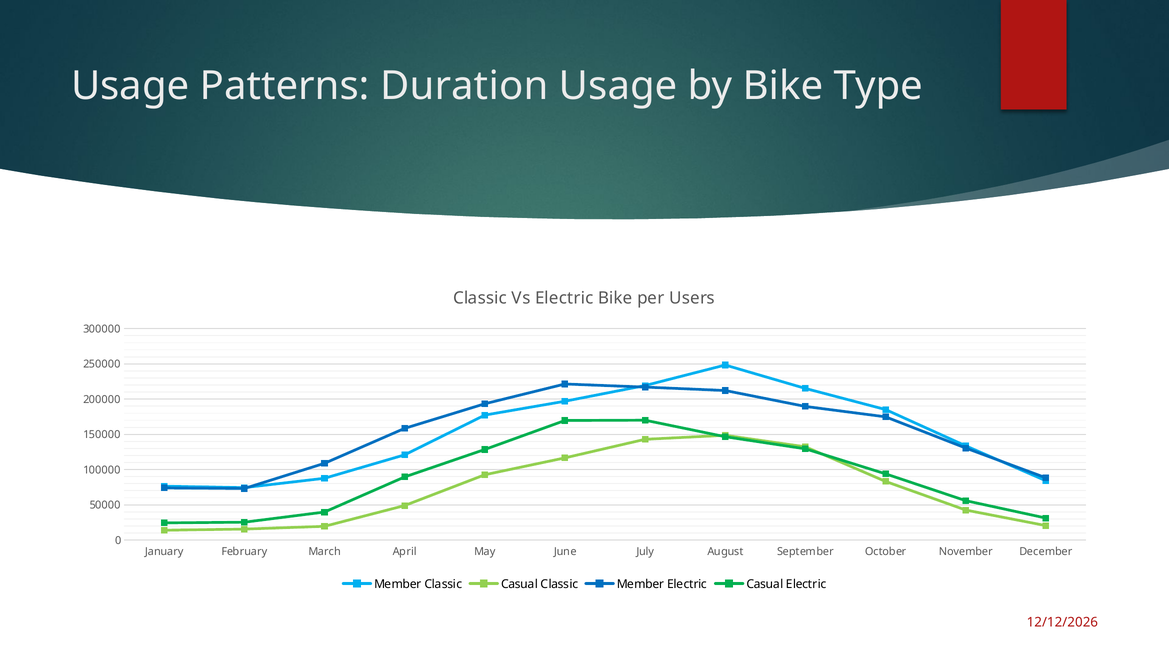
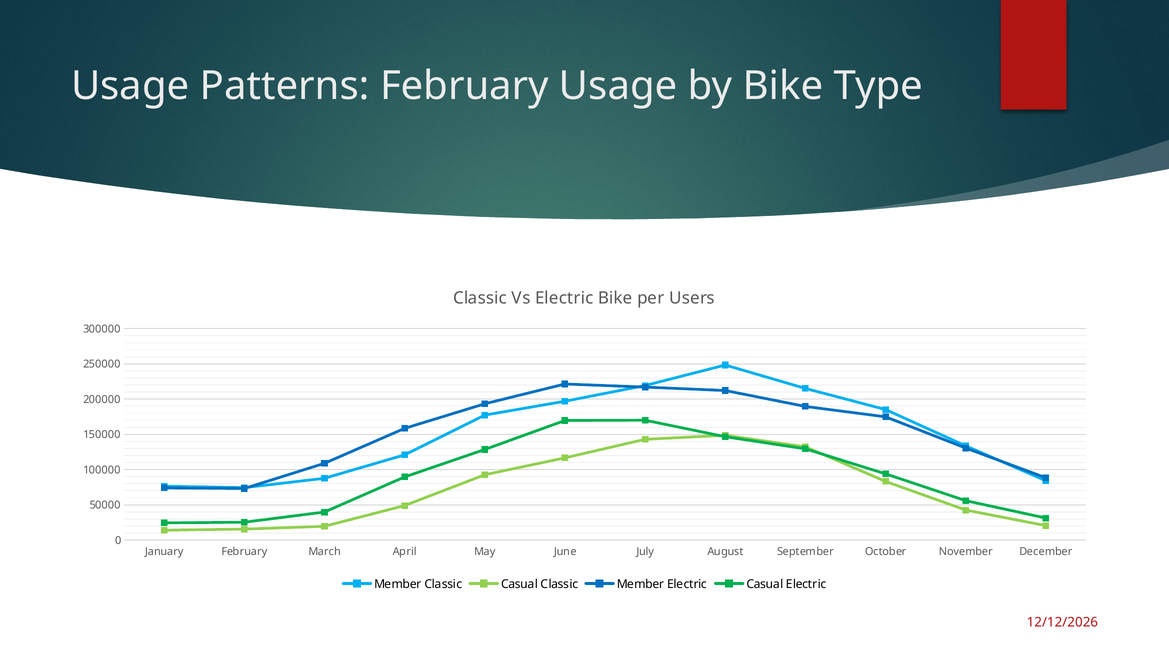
Patterns Duration: Duration -> February
